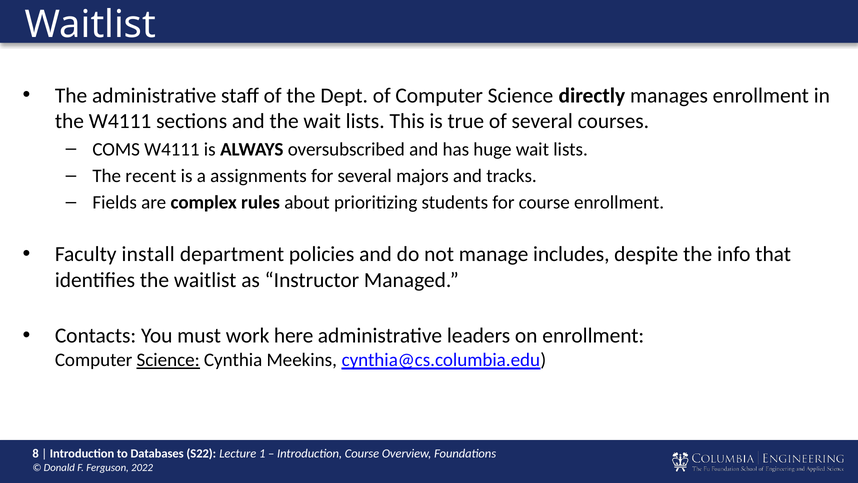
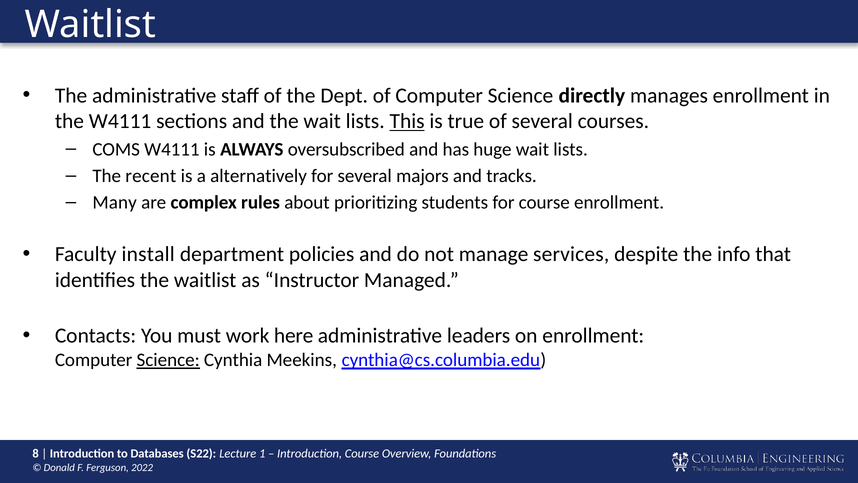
This underline: none -> present
assignments: assignments -> alternatively
Fields: Fields -> Many
includes: includes -> services
